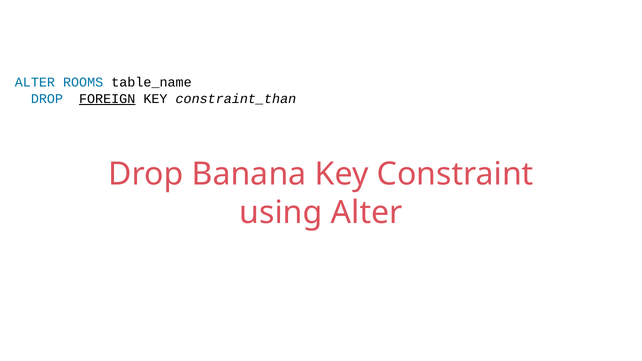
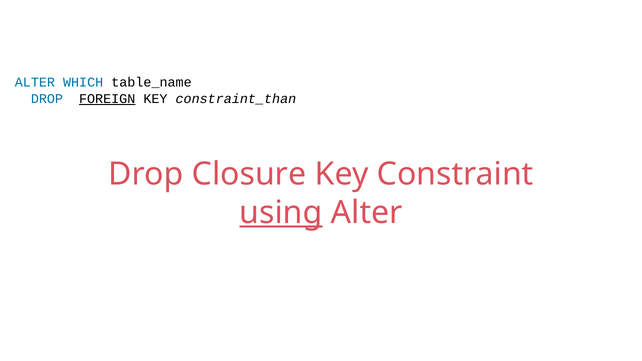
ROOMS: ROOMS -> WHICH
Banana: Banana -> Closure
using underline: none -> present
